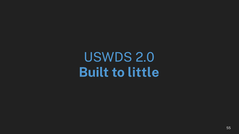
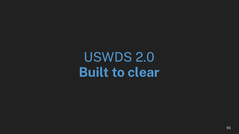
little: little -> clear
